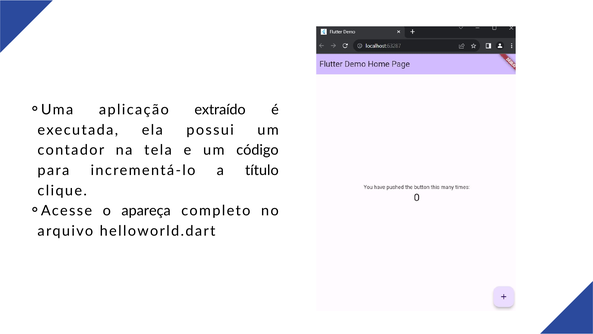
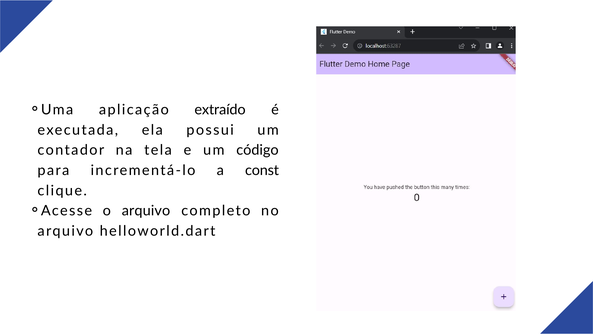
título: título -> const
o apareça: apareça -> arquivo
